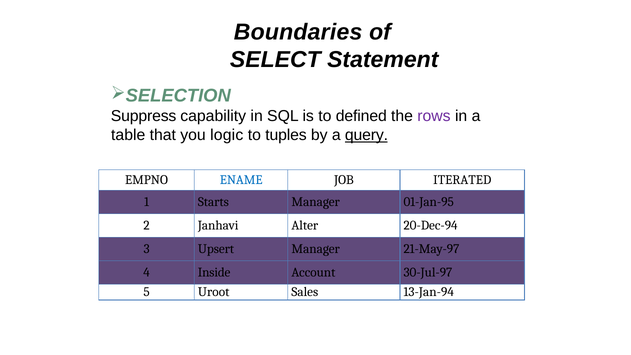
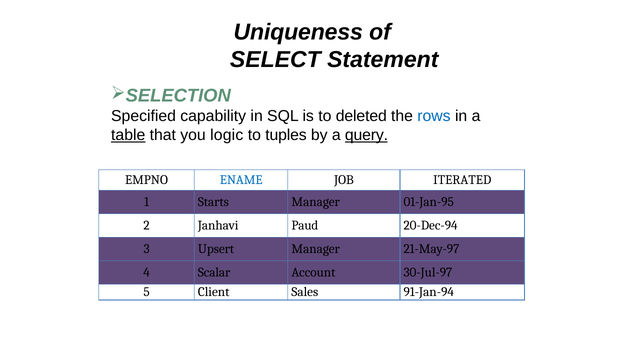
Boundaries: Boundaries -> Uniqueness
Suppress: Suppress -> Specified
defined: defined -> deleted
rows colour: purple -> blue
table underline: none -> present
Alter: Alter -> Paud
Inside: Inside -> Scalar
Uroot: Uroot -> Client
13-Jan-94: 13-Jan-94 -> 91-Jan-94
